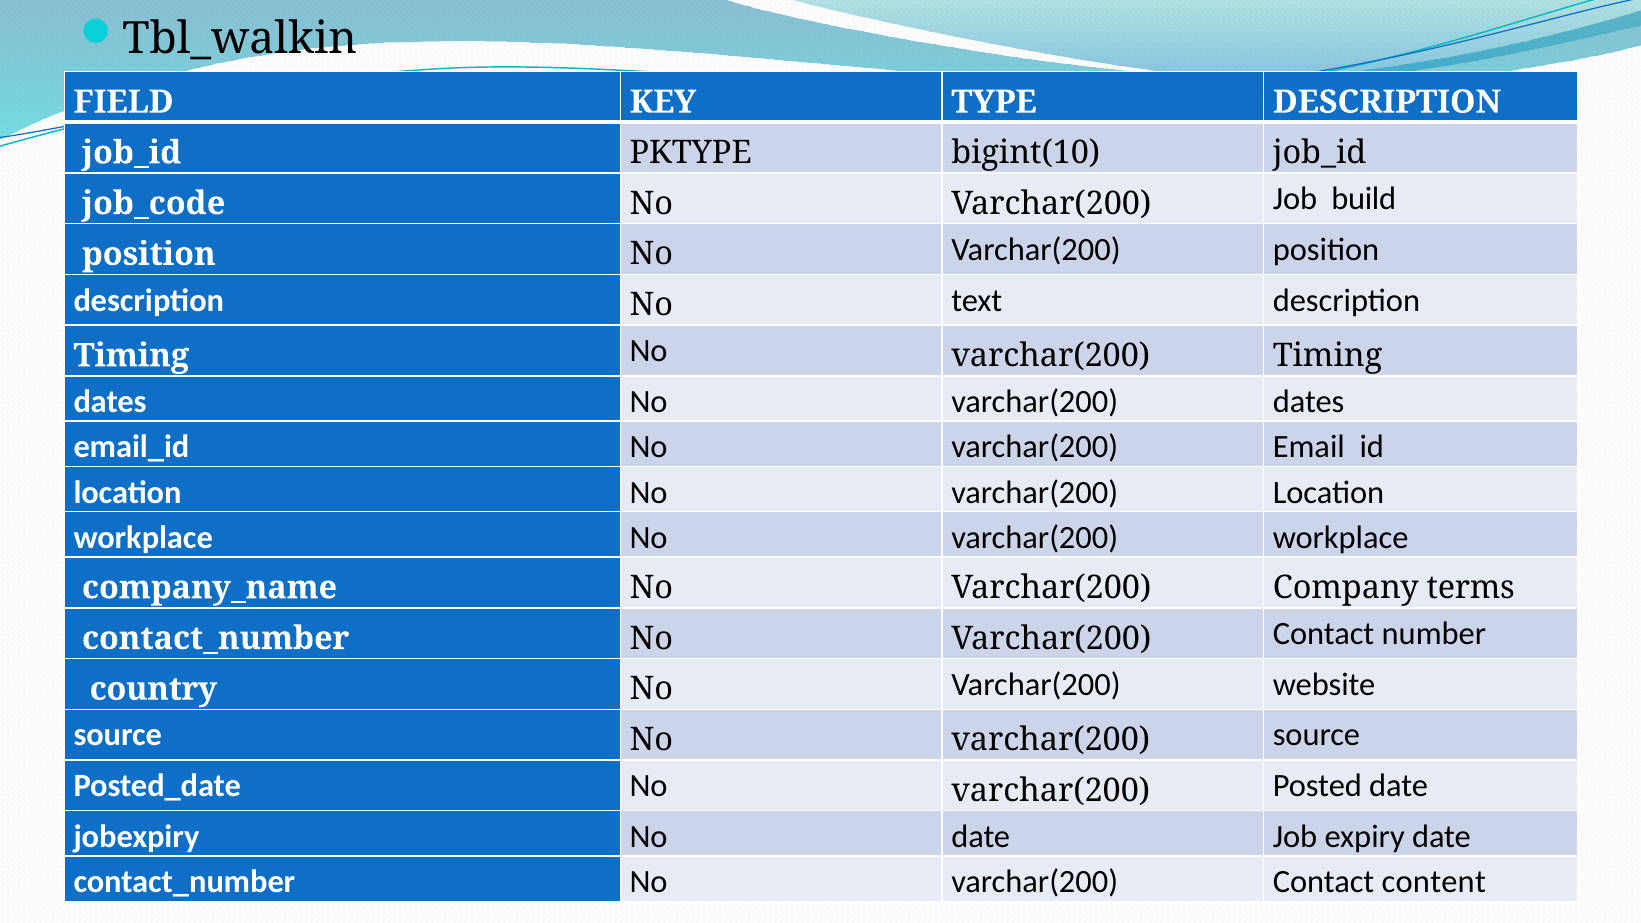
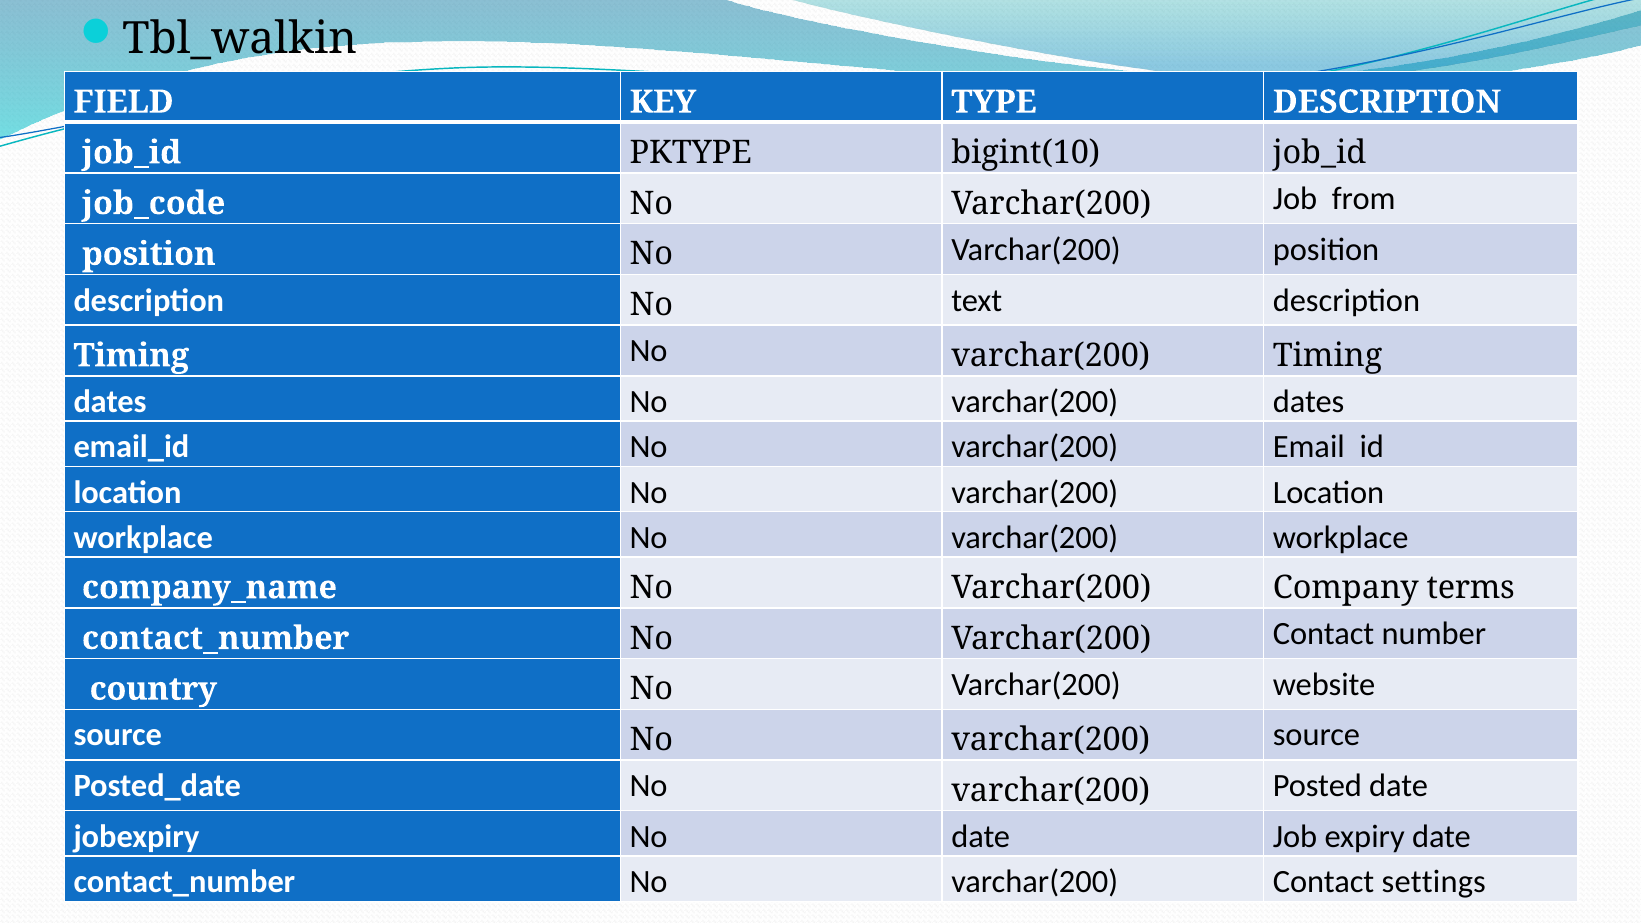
build: build -> from
content: content -> settings
